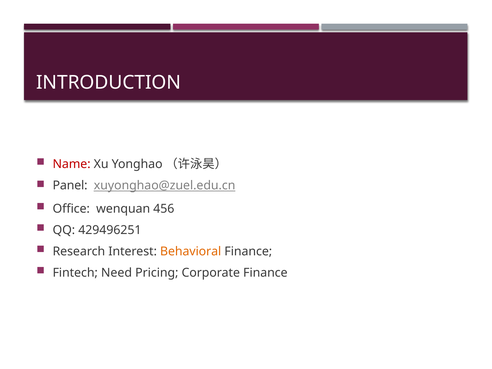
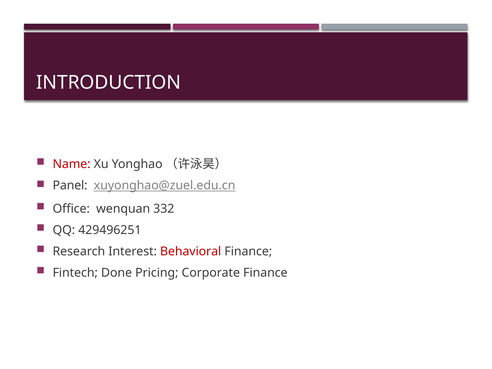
456: 456 -> 332
Behavioral colour: orange -> red
Need: Need -> Done
